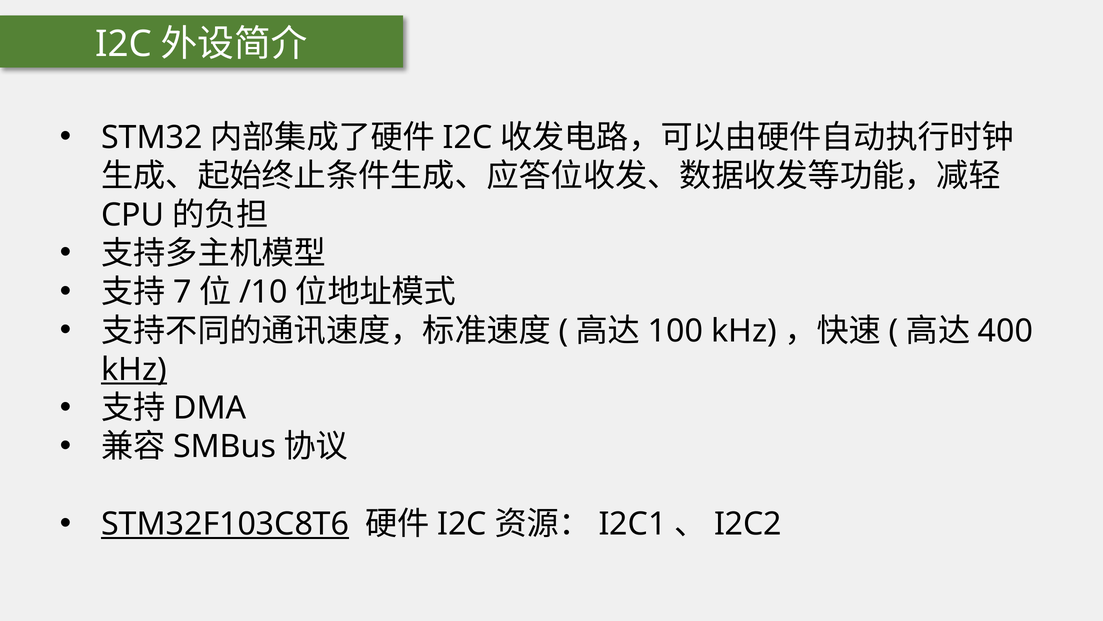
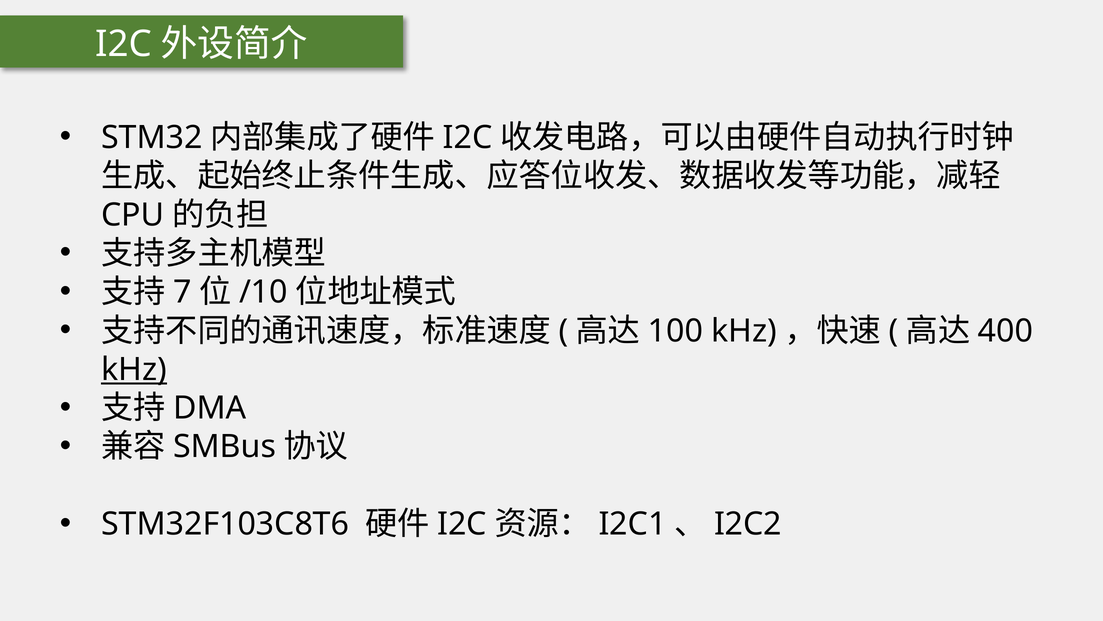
STM32F103C8T6 underline: present -> none
